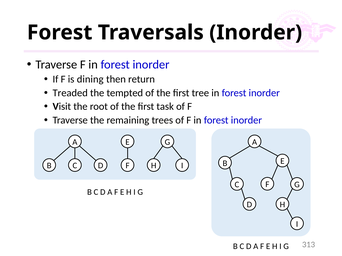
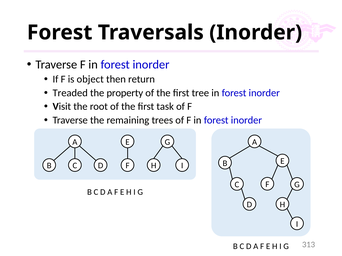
dining: dining -> object
tempted: tempted -> property
